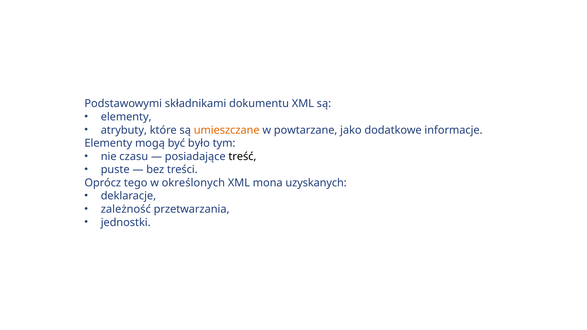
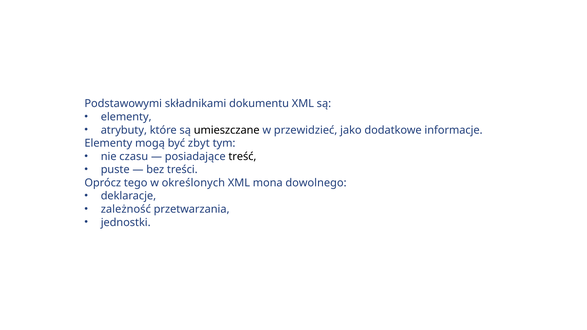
umieszczane colour: orange -> black
powtarzane: powtarzane -> przewidzieć
było: było -> zbyt
uzyskanych: uzyskanych -> dowolnego
